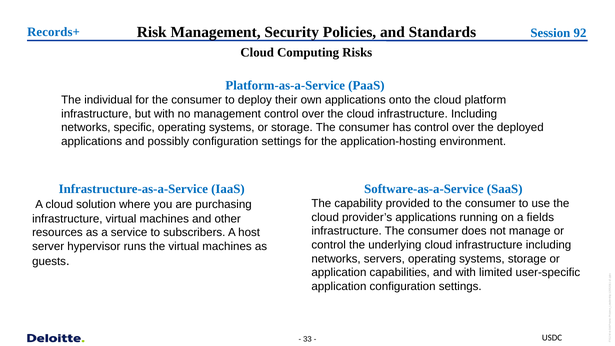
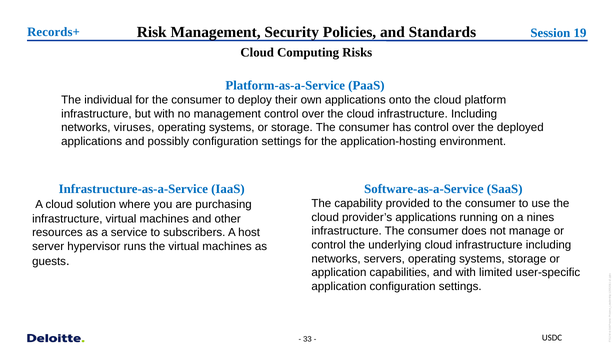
92: 92 -> 19
specific: specific -> viruses
fields: fields -> nines
